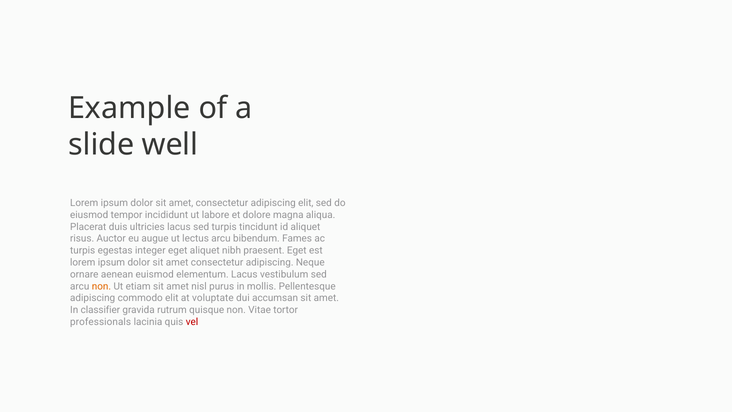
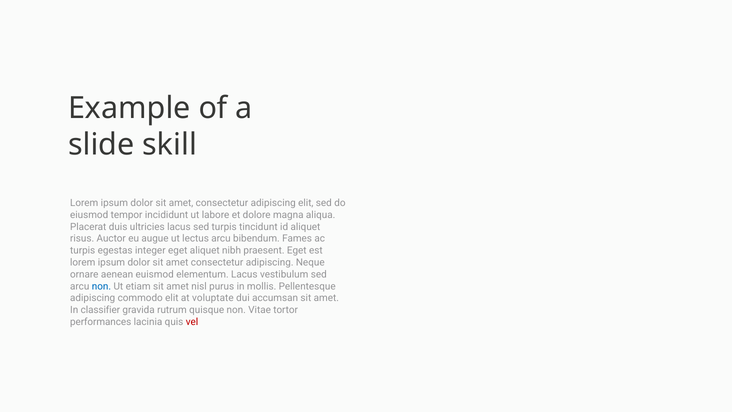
well: well -> skill
non at (101, 286) colour: orange -> blue
professionals: professionals -> performances
